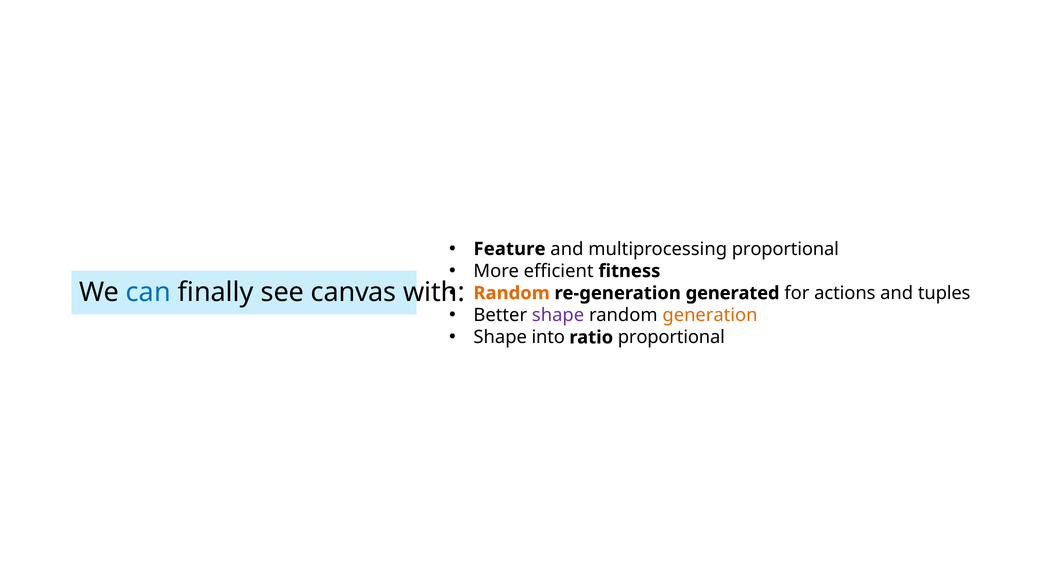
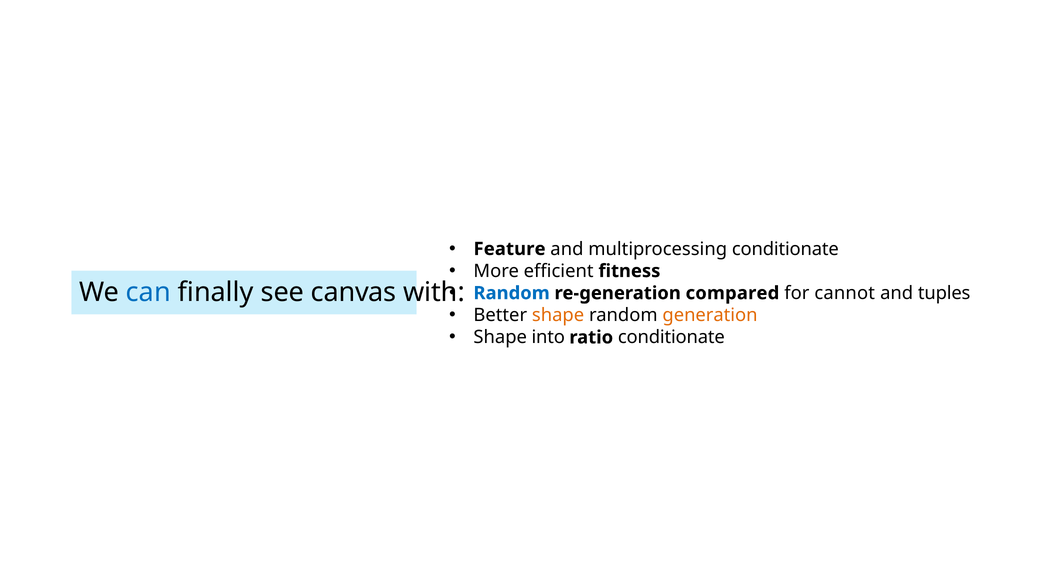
multiprocessing proportional: proportional -> conditionate
Random at (512, 293) colour: orange -> blue
generated: generated -> compared
actions: actions -> cannot
shape at (558, 315) colour: purple -> orange
ratio proportional: proportional -> conditionate
